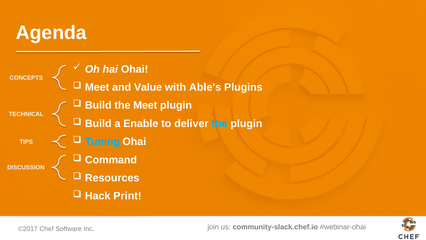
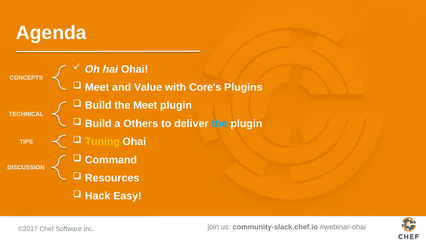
Able's: Able's -> Core's
Enable: Enable -> Others
Tuning colour: light blue -> yellow
Print: Print -> Easy
